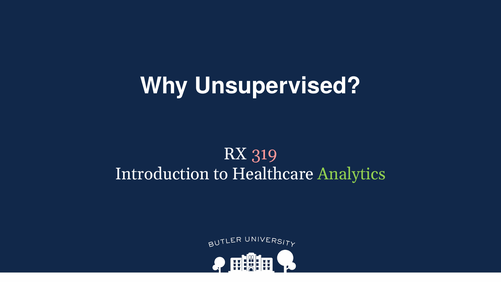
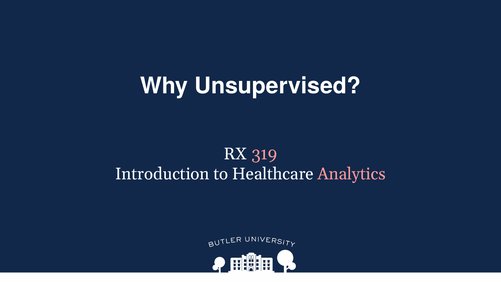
Analytics colour: light green -> pink
